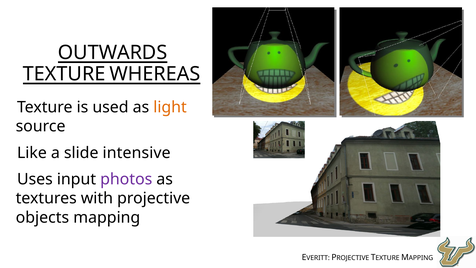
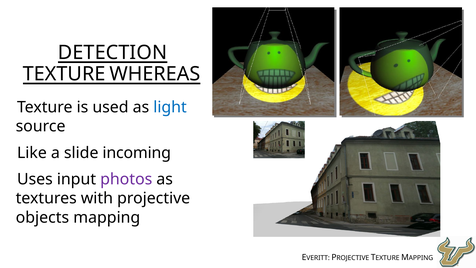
OUTWARDS: OUTWARDS -> DETECTION
light colour: orange -> blue
intensive: intensive -> incoming
